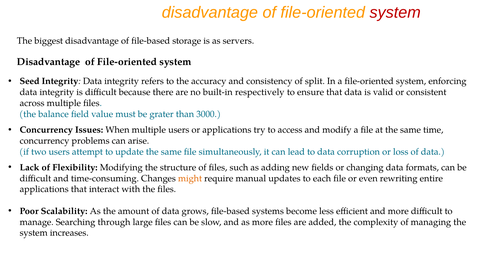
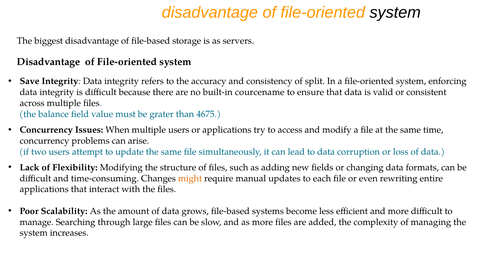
system at (395, 13) colour: red -> black
Seed: Seed -> Save
respectively: respectively -> courcename
3000: 3000 -> 4675
